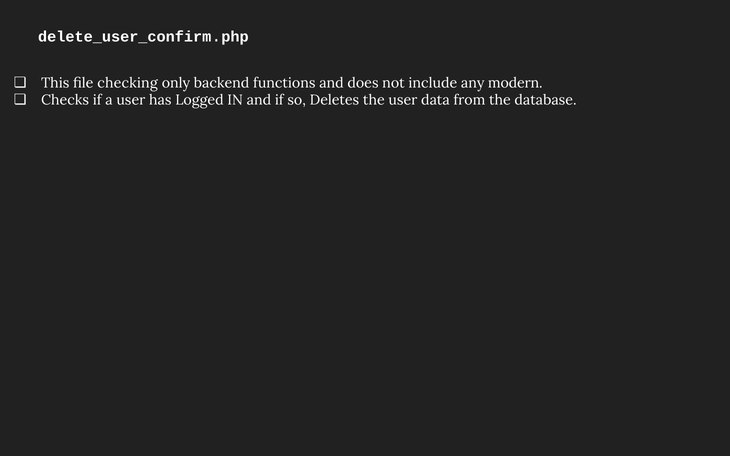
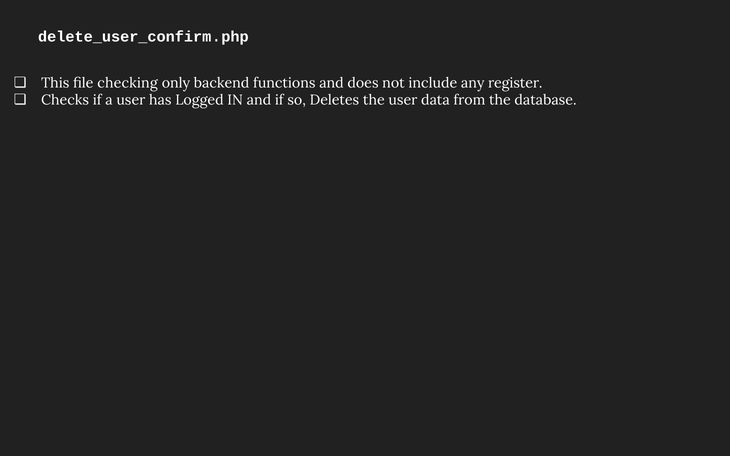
modern: modern -> register
